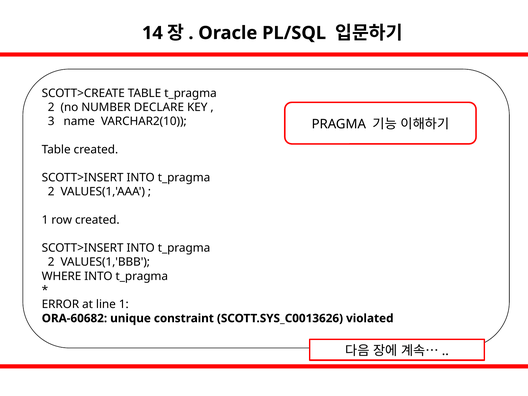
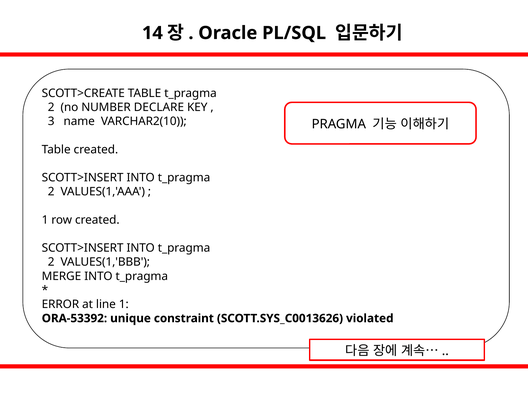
WHERE: WHERE -> MERGE
ORA-60682: ORA-60682 -> ORA-53392
